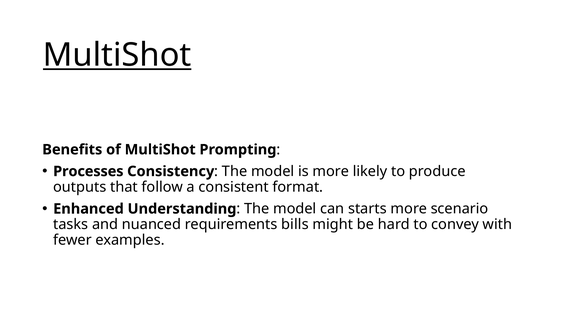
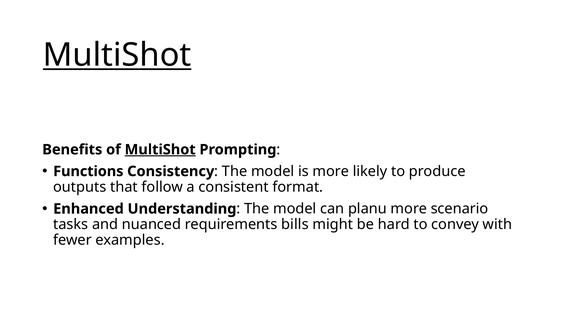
MultiShot at (160, 150) underline: none -> present
Processes: Processes -> Functions
starts: starts -> planu
